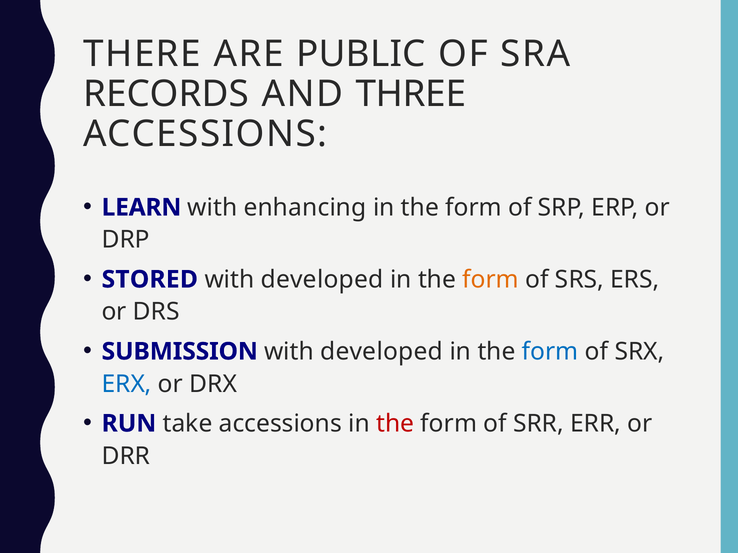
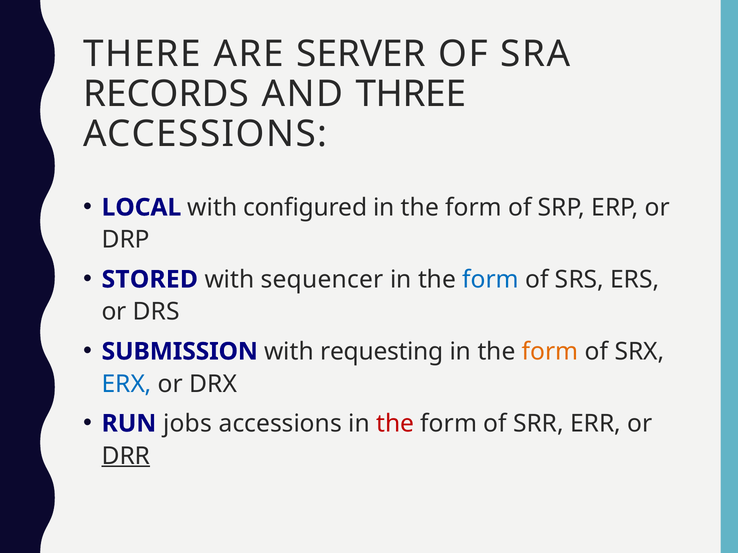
PUBLIC: PUBLIC -> SERVER
LEARN: LEARN -> LOCAL
enhancing: enhancing -> configured
developed at (322, 280): developed -> sequencer
form at (491, 280) colour: orange -> blue
developed at (382, 352): developed -> requesting
form at (550, 352) colour: blue -> orange
take: take -> jobs
DRR underline: none -> present
